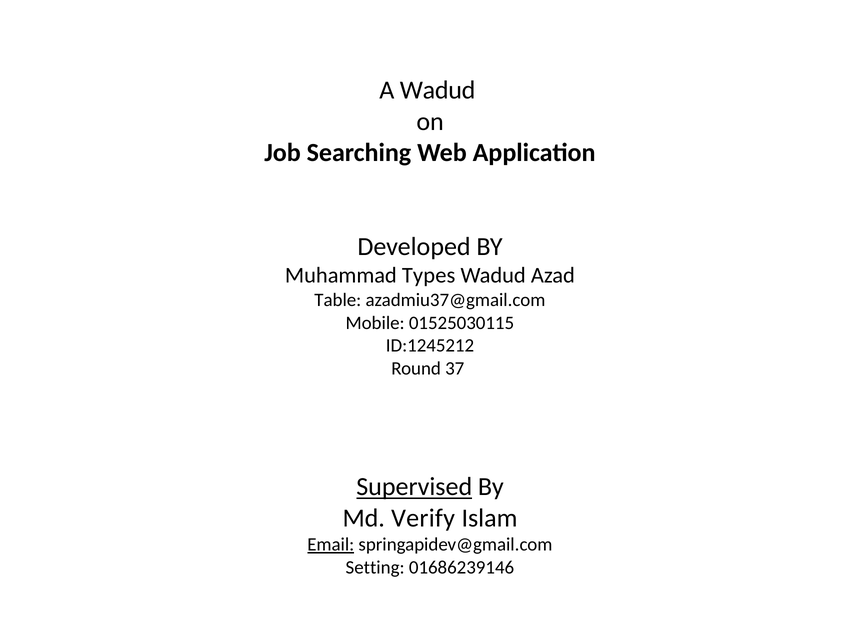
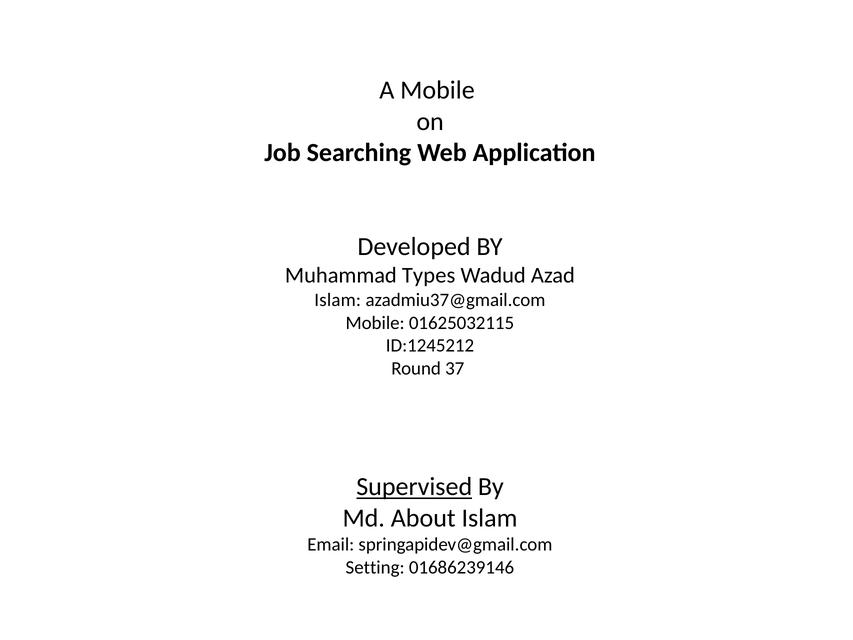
A Wadud: Wadud -> Mobile
Table at (338, 300): Table -> Islam
01525030115: 01525030115 -> 01625032115
Verify: Verify -> About
Email underline: present -> none
